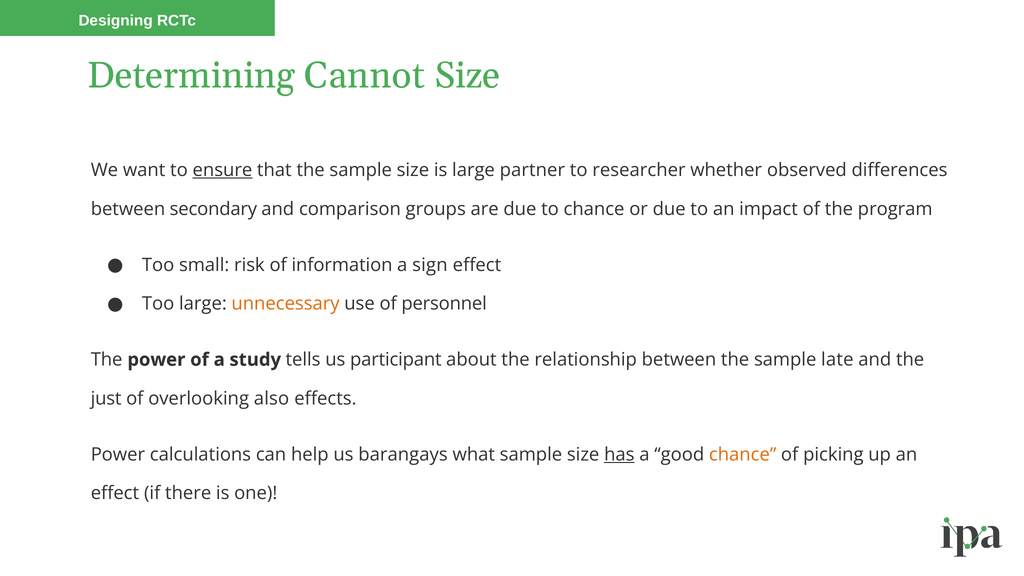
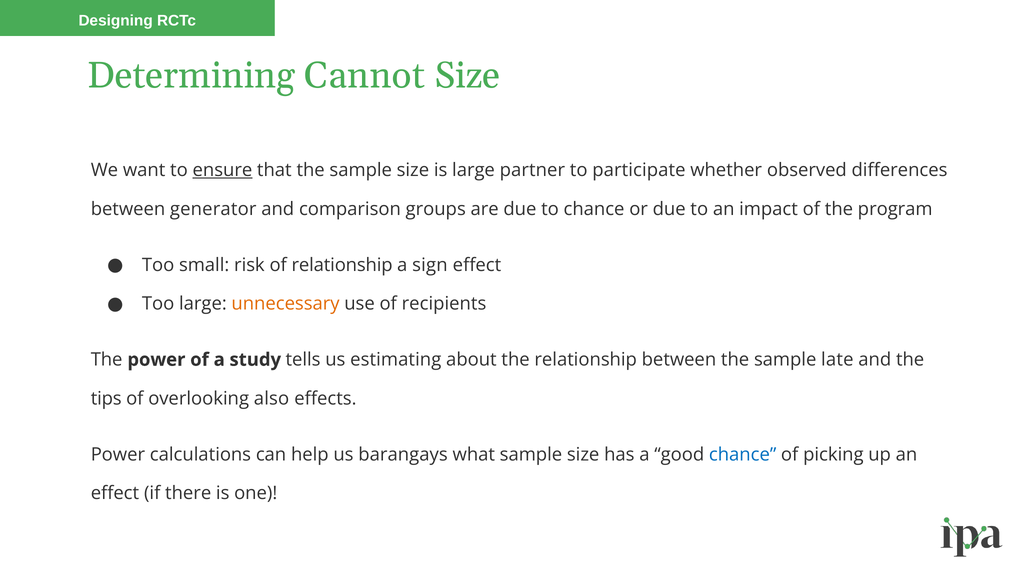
researcher: researcher -> participate
secondary: secondary -> generator
of information: information -> relationship
personnel: personnel -> recipients
participant: participant -> estimating
just: just -> tips
has underline: present -> none
chance at (743, 454) colour: orange -> blue
